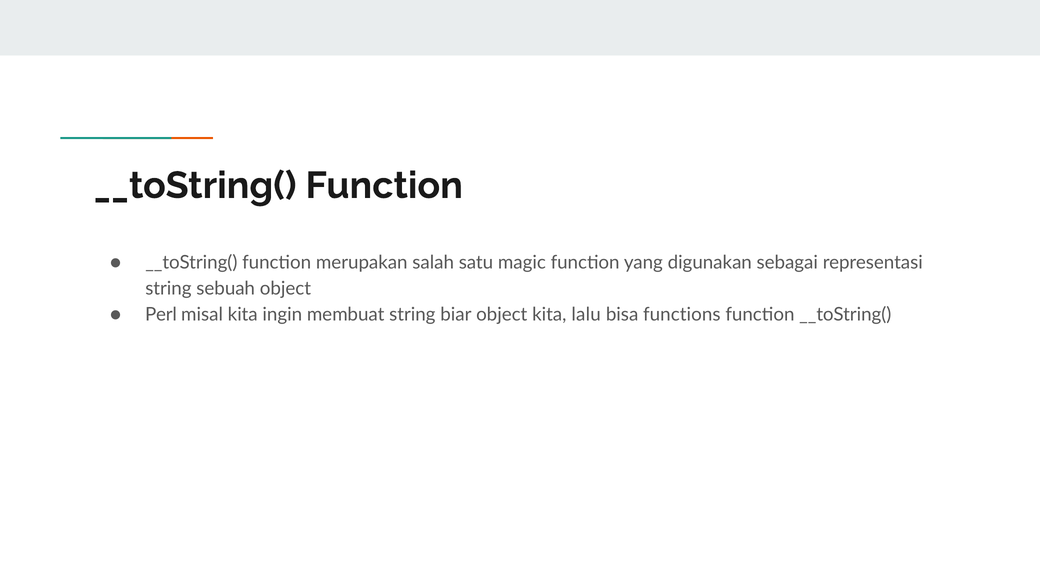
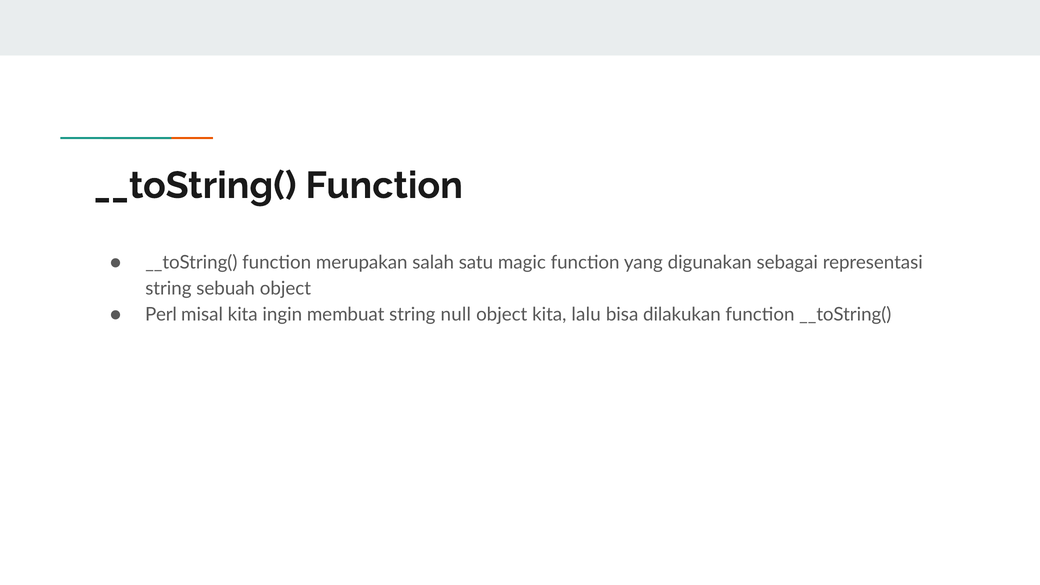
biar: biar -> null
functions: functions -> dilakukan
